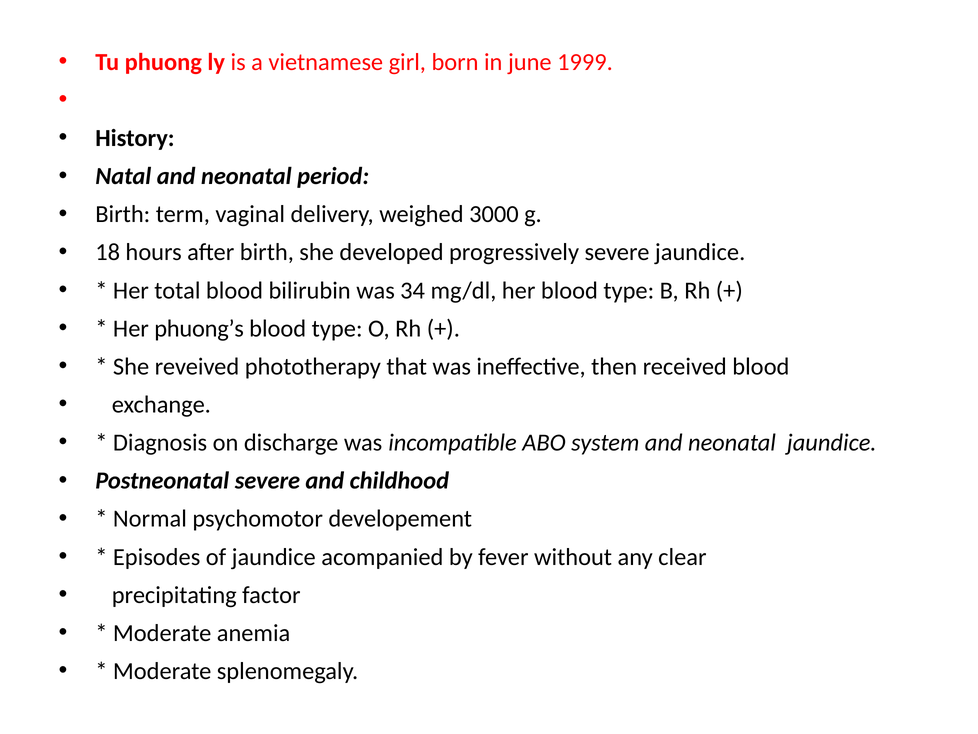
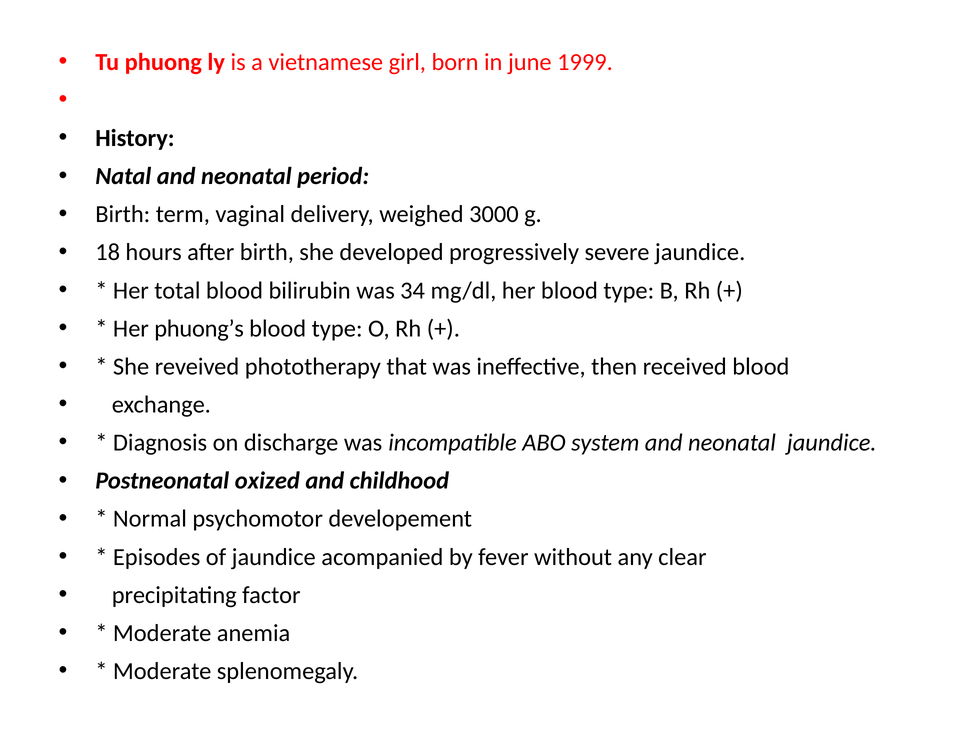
Postneonatal severe: severe -> oxized
